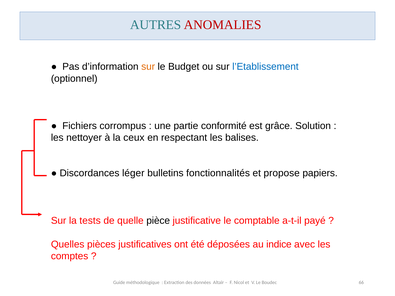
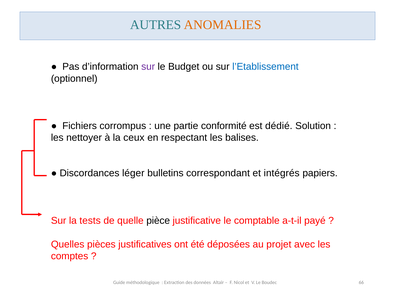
ANOMALIES colour: red -> orange
sur at (148, 67) colour: orange -> purple
grâce: grâce -> dédié
fonctionnalités: fonctionnalités -> correspondant
propose: propose -> intégrés
indice: indice -> projet
